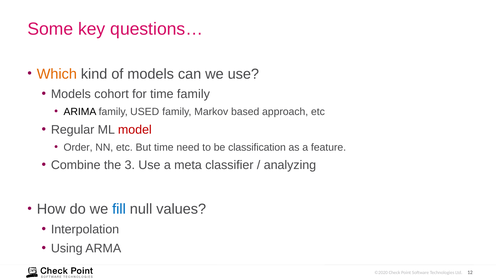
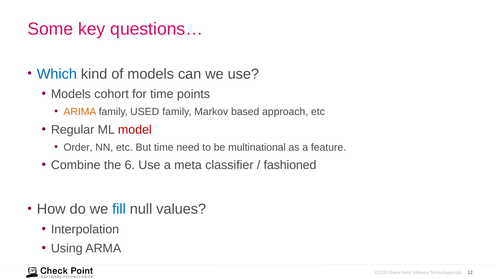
Which colour: orange -> blue
time family: family -> points
ARIMA colour: black -> orange
classification: classification -> multinational
3: 3 -> 6
analyzing: analyzing -> fashioned
